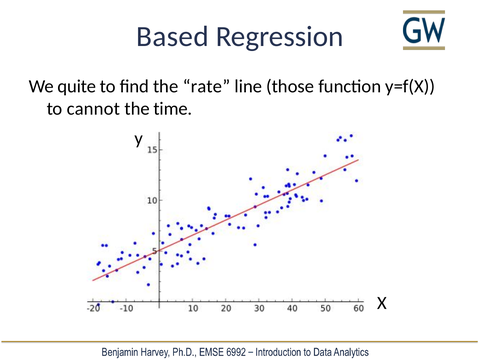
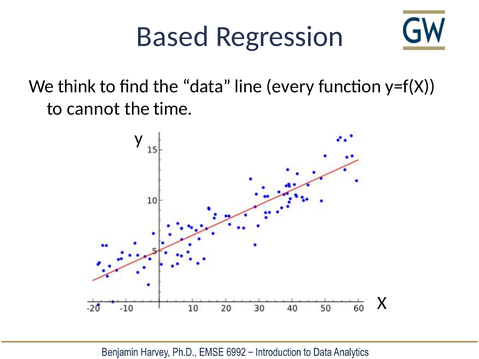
quite: quite -> think
rate: rate -> data
those: those -> every
